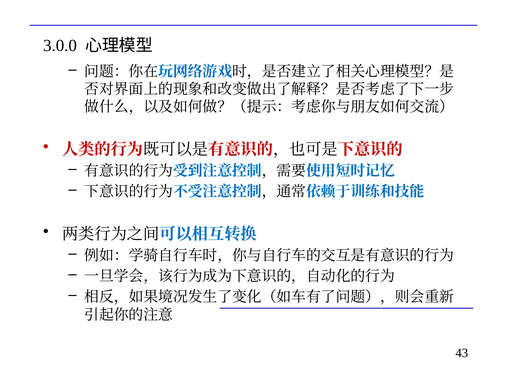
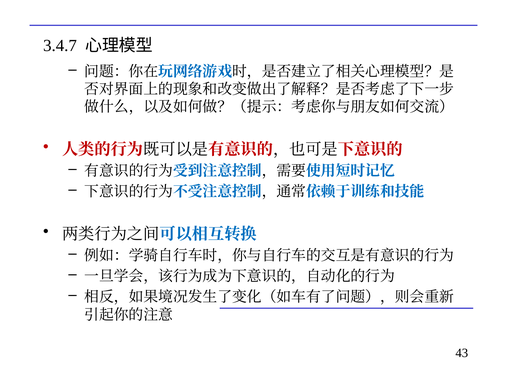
3.0.0: 3.0.0 -> 3.4.7
